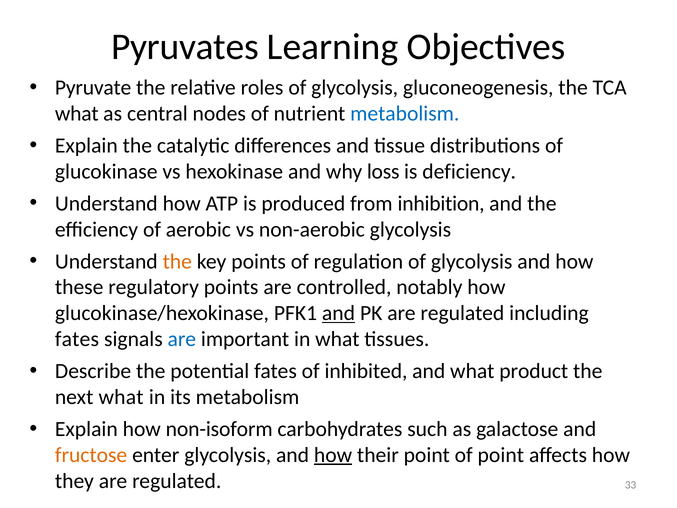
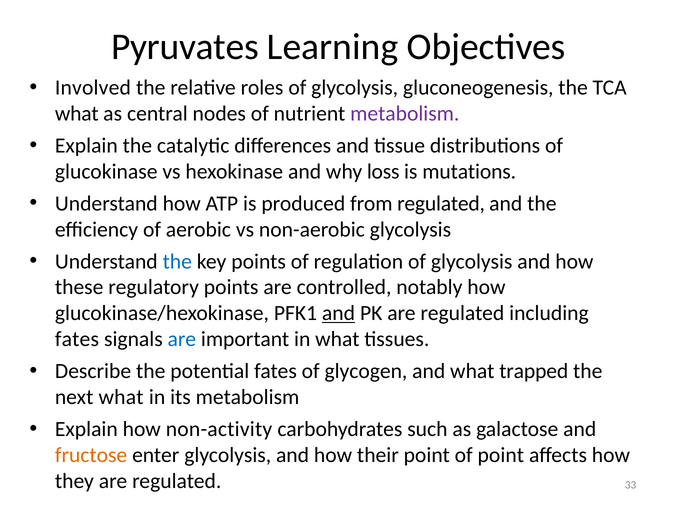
Pyruvate: Pyruvate -> Involved
metabolism at (405, 114) colour: blue -> purple
deficiency: deficiency -> mutations
from inhibition: inhibition -> regulated
the at (177, 261) colour: orange -> blue
inhibited: inhibited -> glycogen
product: product -> trapped
non-isoform: non-isoform -> non-activity
how at (333, 455) underline: present -> none
